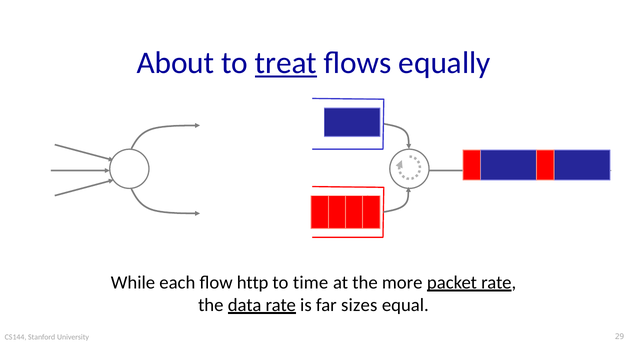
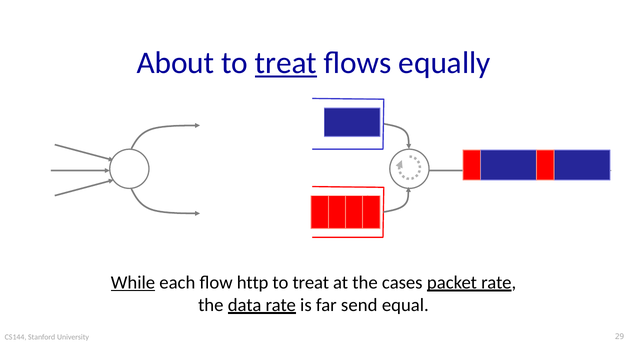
While underline: none -> present
time at (311, 283): time -> treat
more: more -> cases
sizes: sizes -> send
